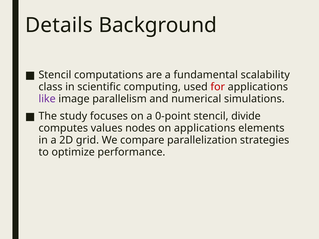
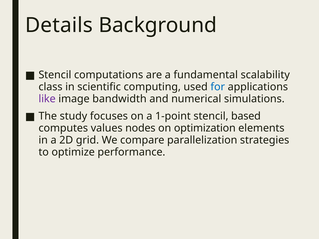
for colour: red -> blue
parallelism: parallelism -> bandwidth
0-point: 0-point -> 1-point
divide: divide -> based
on applications: applications -> optimization
